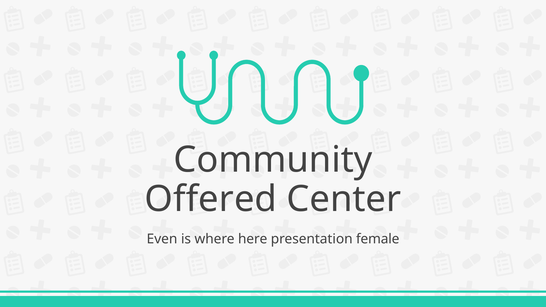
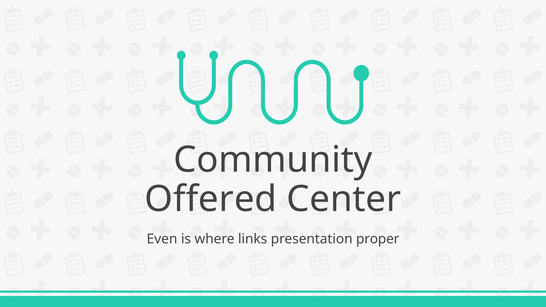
here: here -> links
female: female -> proper
